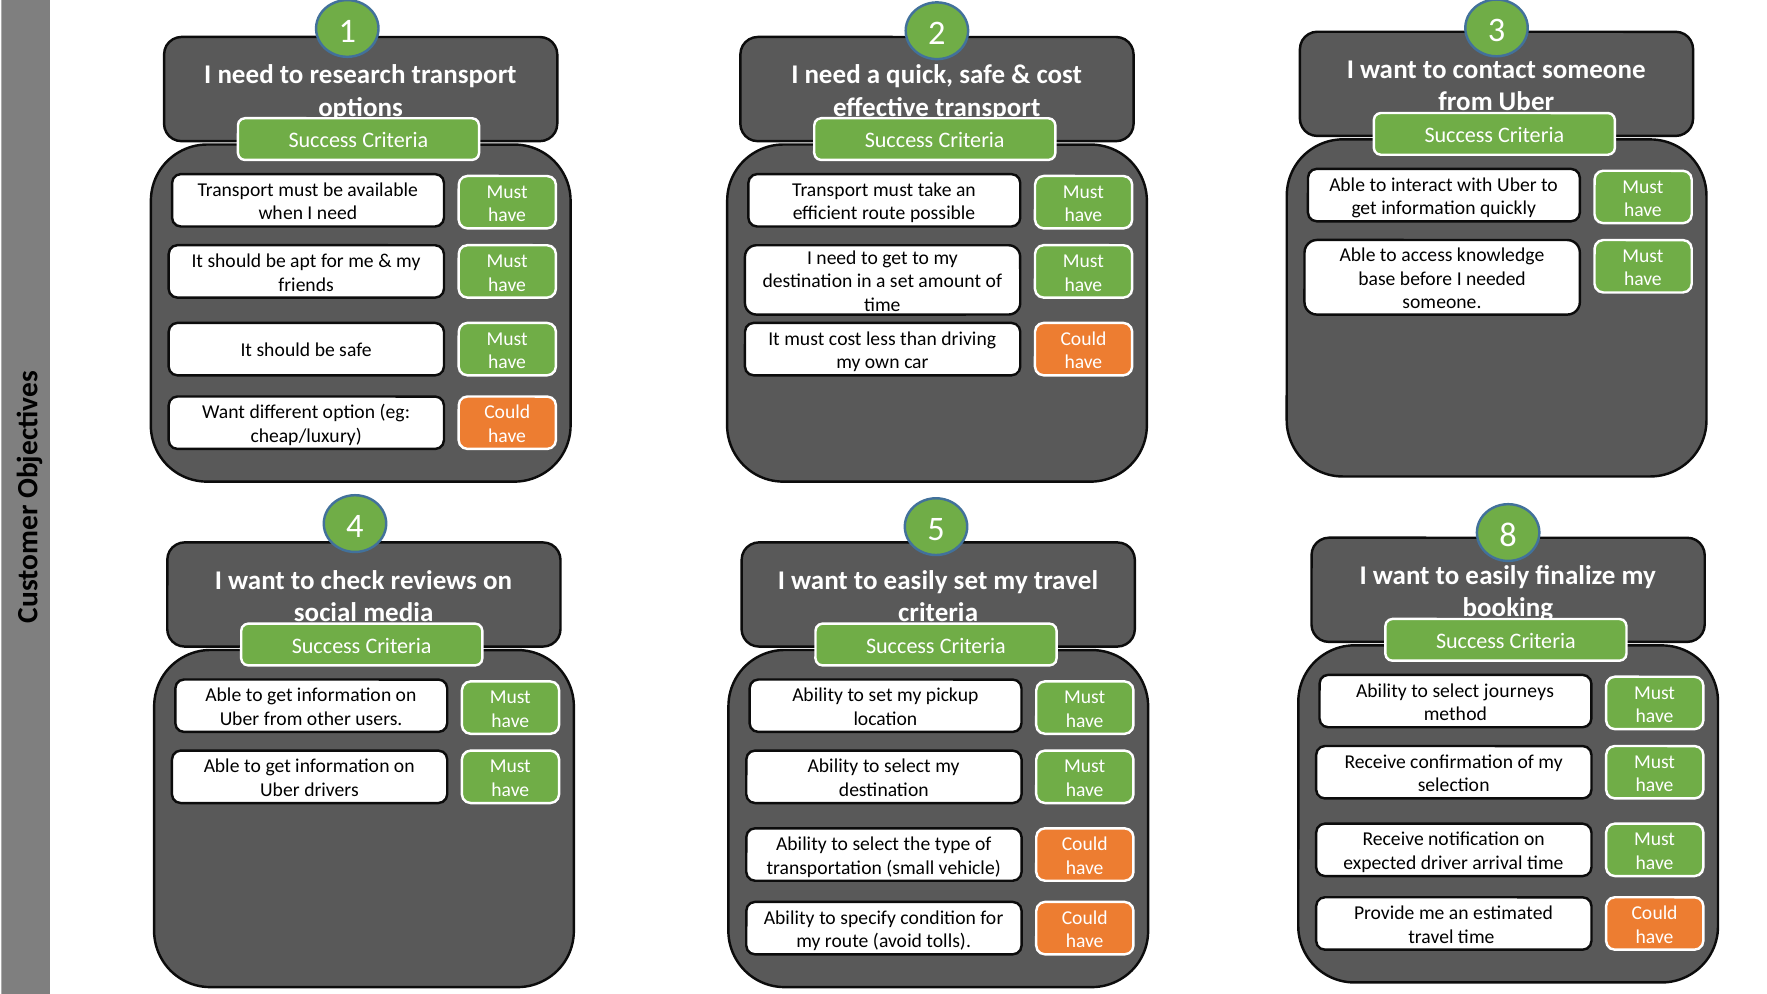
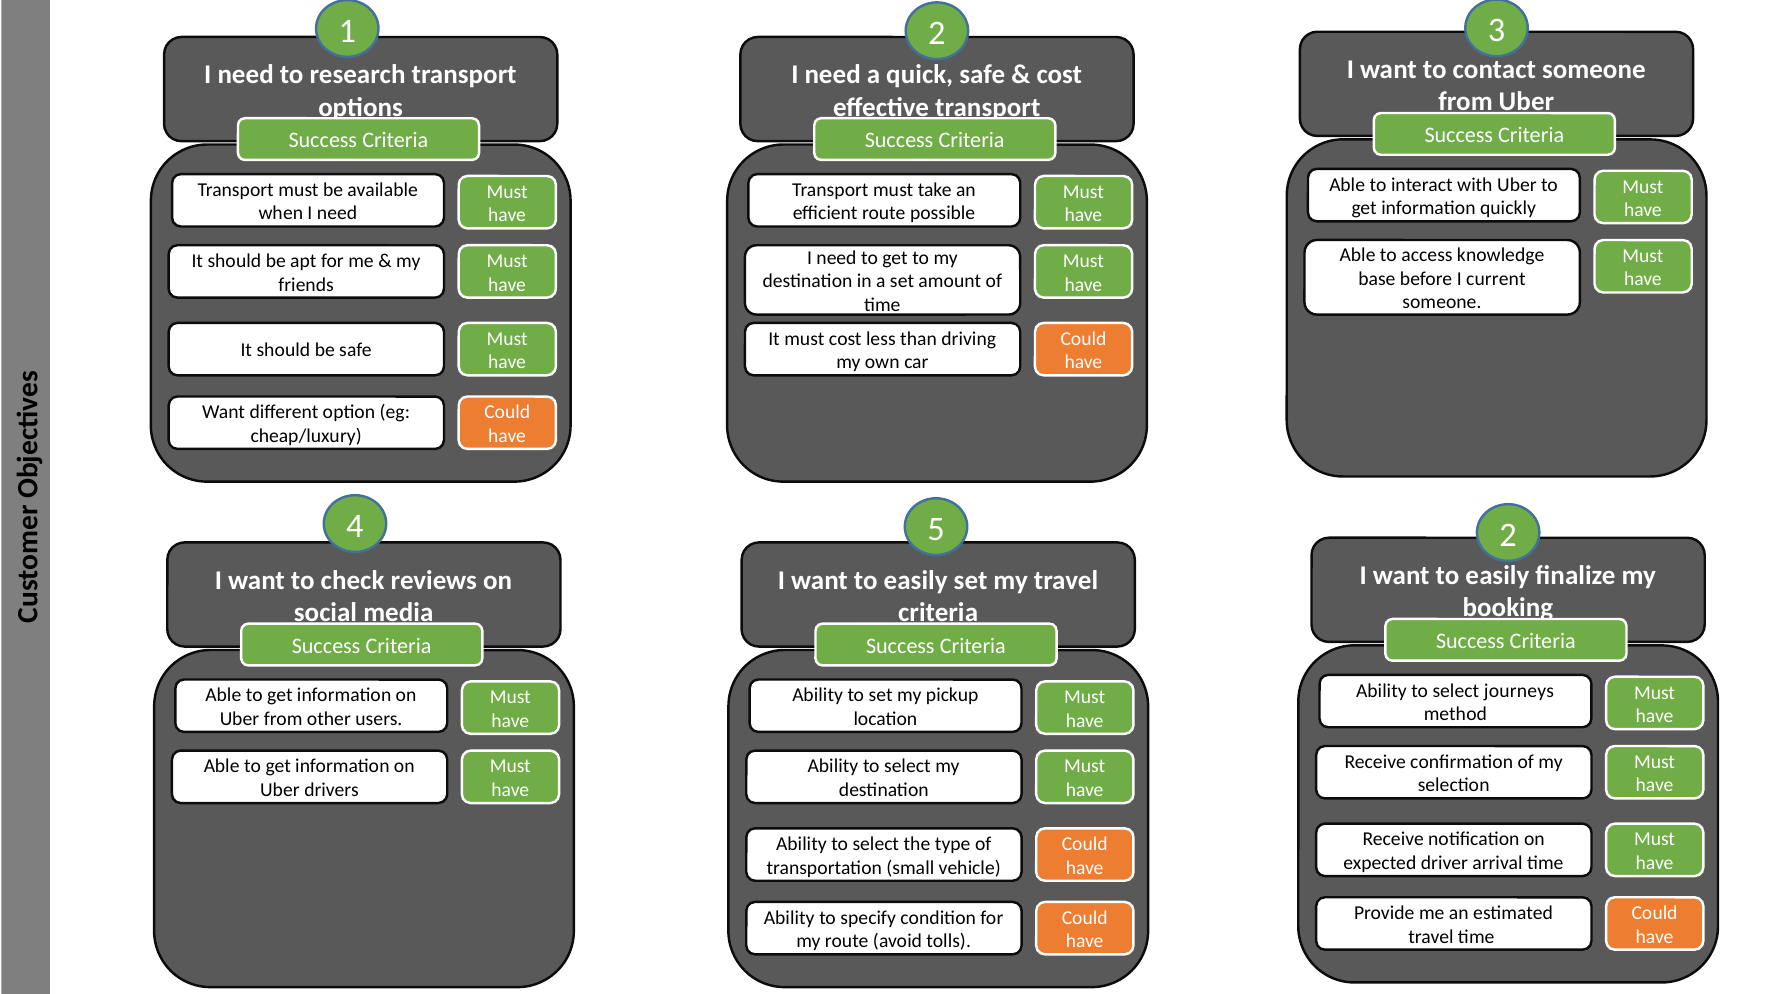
needed: needed -> current
5 8: 8 -> 2
